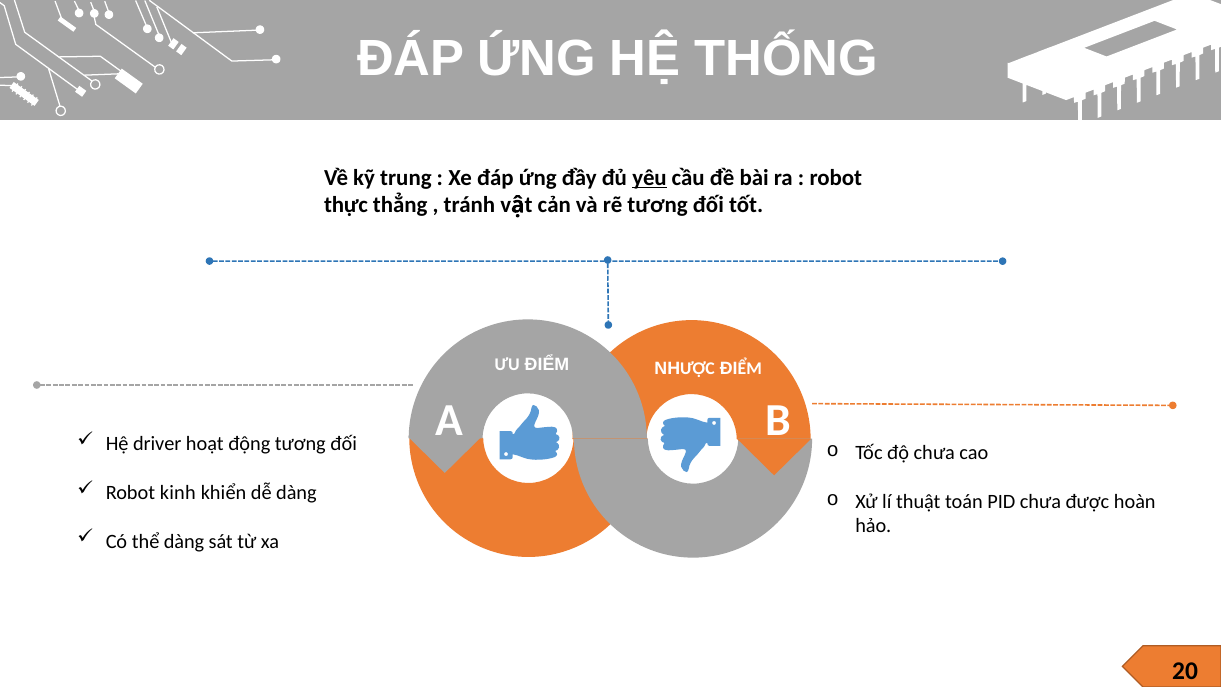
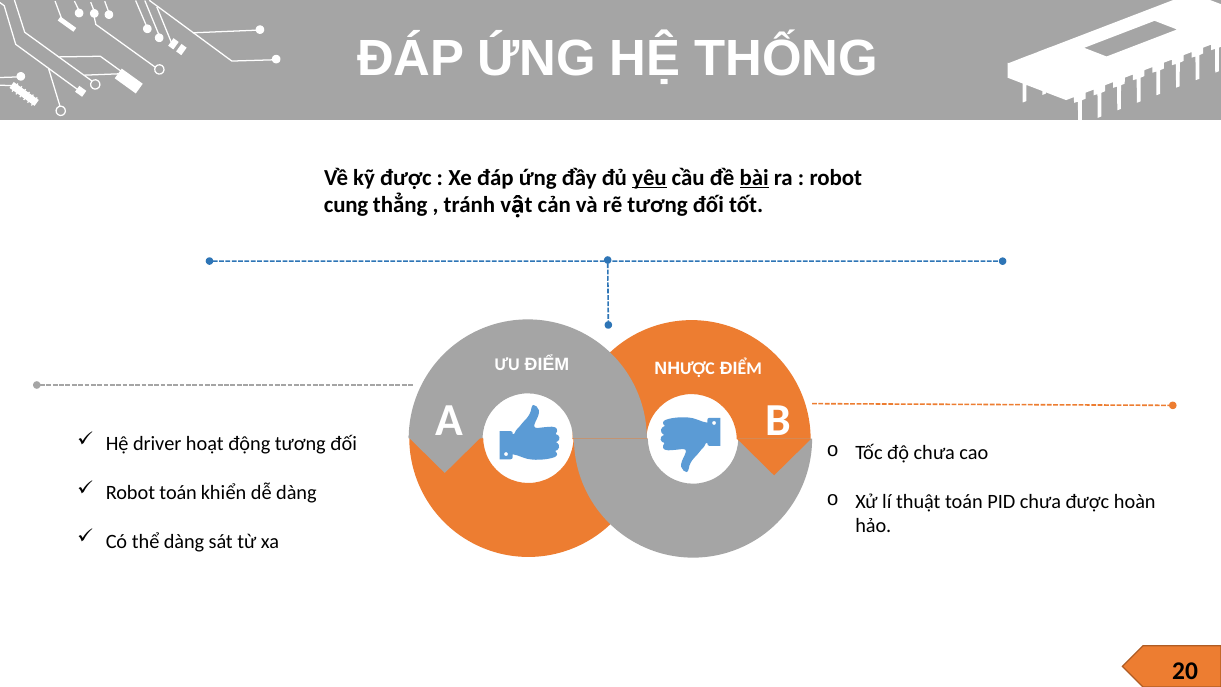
kỹ trung: trung -> được
bài underline: none -> present
thực: thực -> cung
Robot kinh: kinh -> toán
